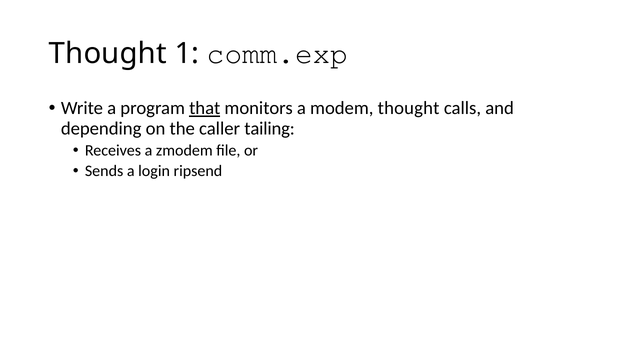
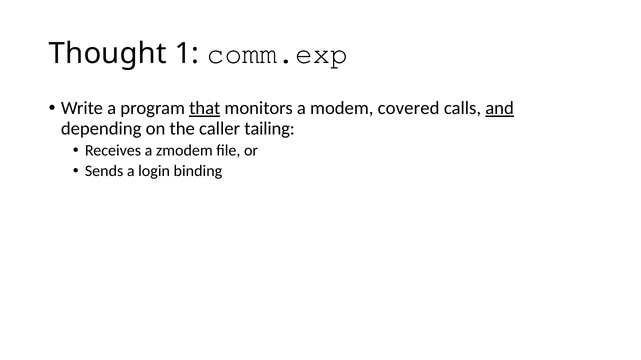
modem thought: thought -> covered
and underline: none -> present
ripsend: ripsend -> binding
